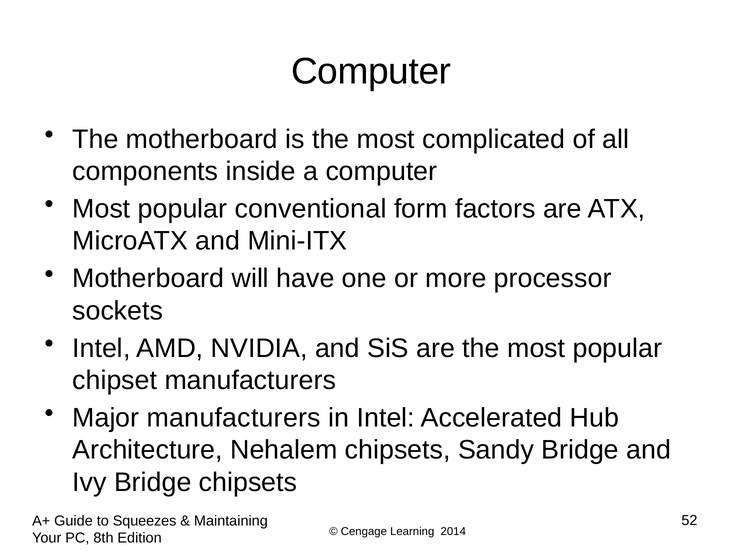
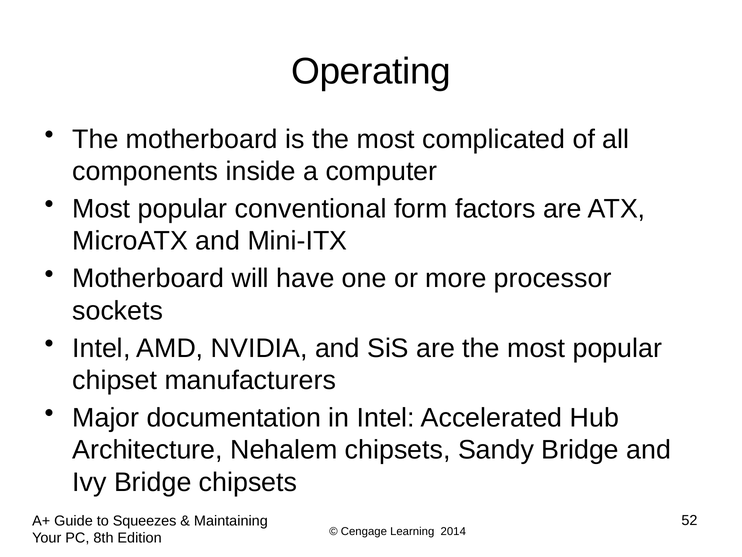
Computer at (371, 71): Computer -> Operating
Major manufacturers: manufacturers -> documentation
